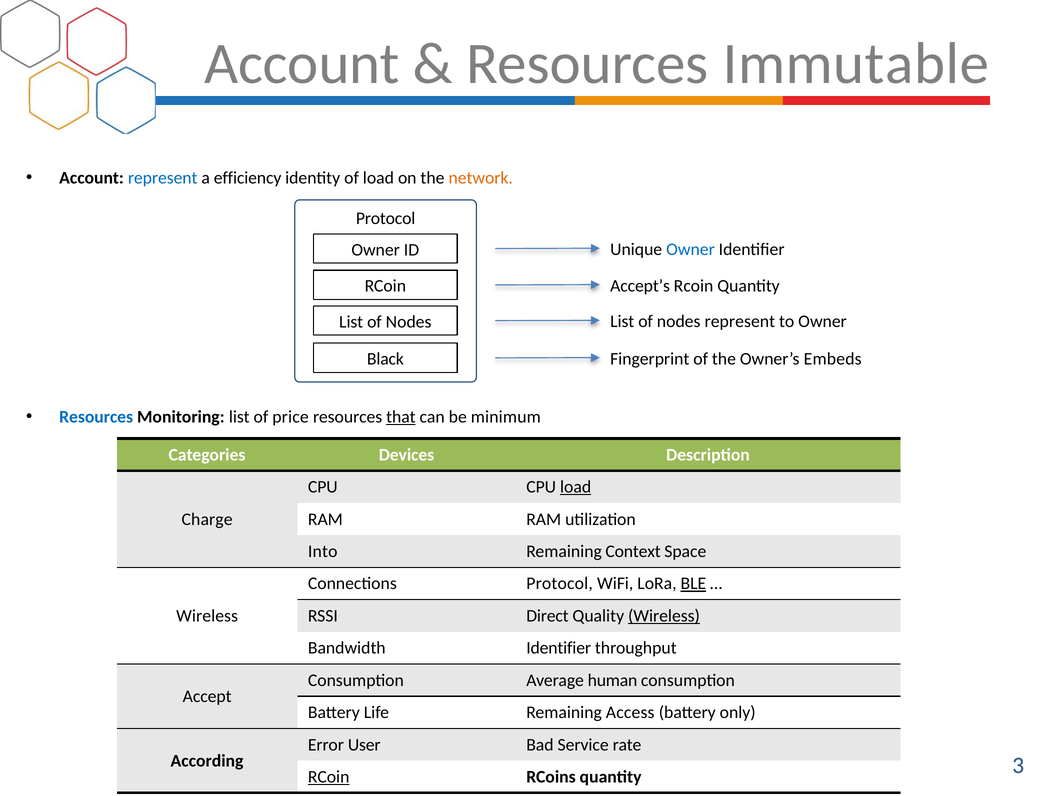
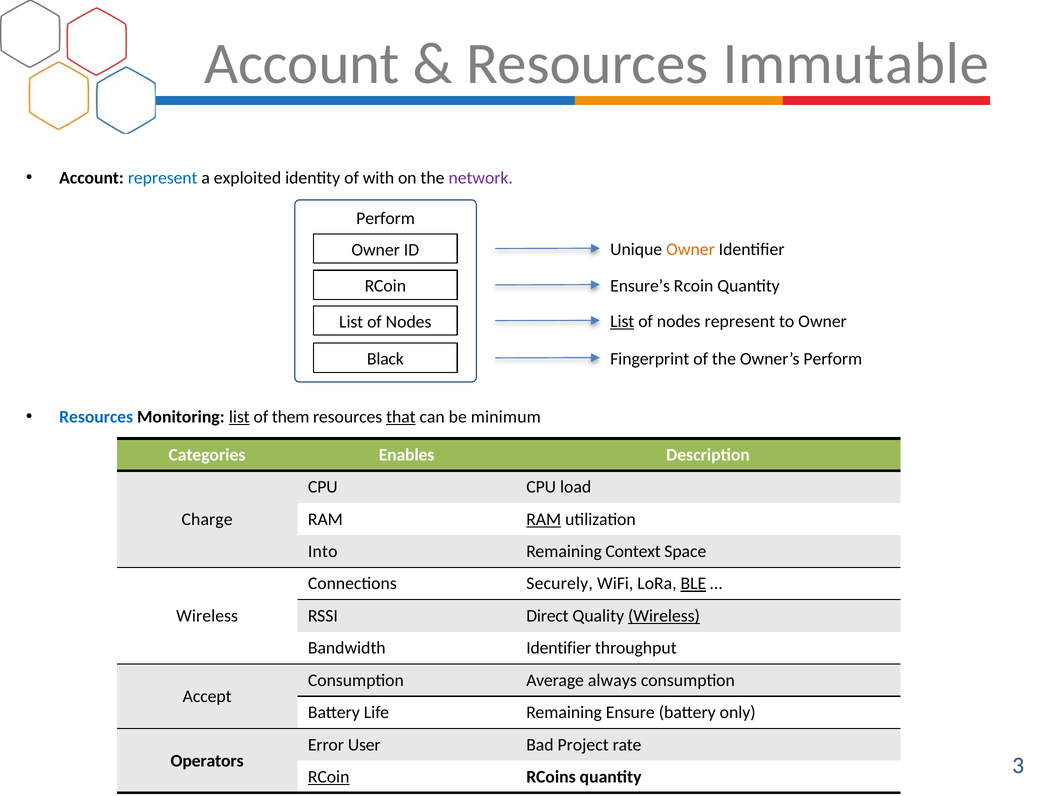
efficiency: efficiency -> exploited
of load: load -> with
network colour: orange -> purple
Protocol at (386, 219): Protocol -> Perform
Owner at (691, 250) colour: blue -> orange
Accept’s: Accept’s -> Ensure’s
List at (622, 322) underline: none -> present
Owner’s Embeds: Embeds -> Perform
list at (239, 417) underline: none -> present
price: price -> them
Devices: Devices -> Enables
load at (576, 487) underline: present -> none
RAM at (544, 520) underline: none -> present
Connections Protocol: Protocol -> Securely
human: human -> always
Access: Access -> Ensure
Service: Service -> Project
According: According -> Operators
